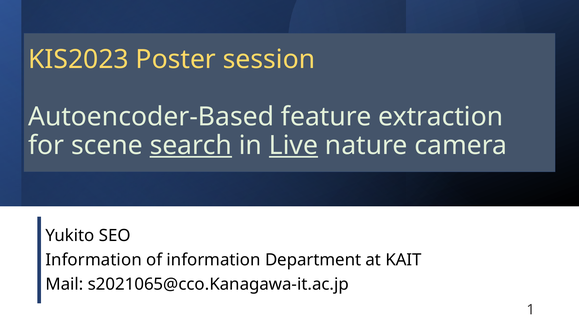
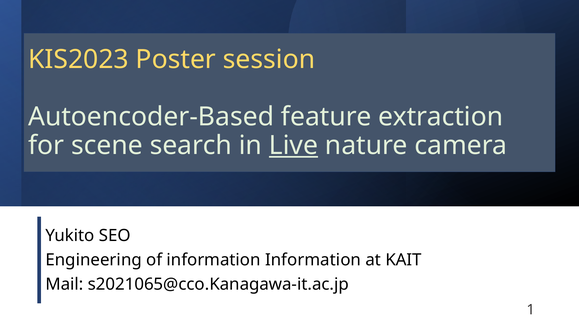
search underline: present -> none
Information at (94, 260): Information -> Engineering
information Department: Department -> Information
